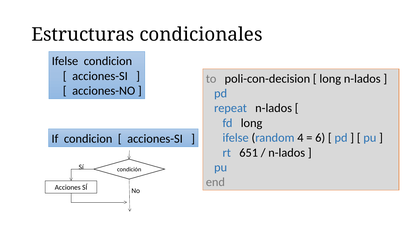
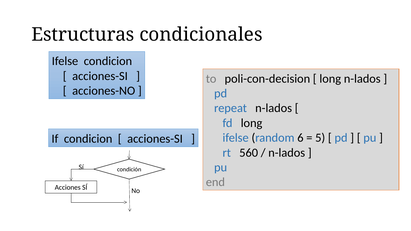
4: 4 -> 6
6: 6 -> 5
651: 651 -> 560
